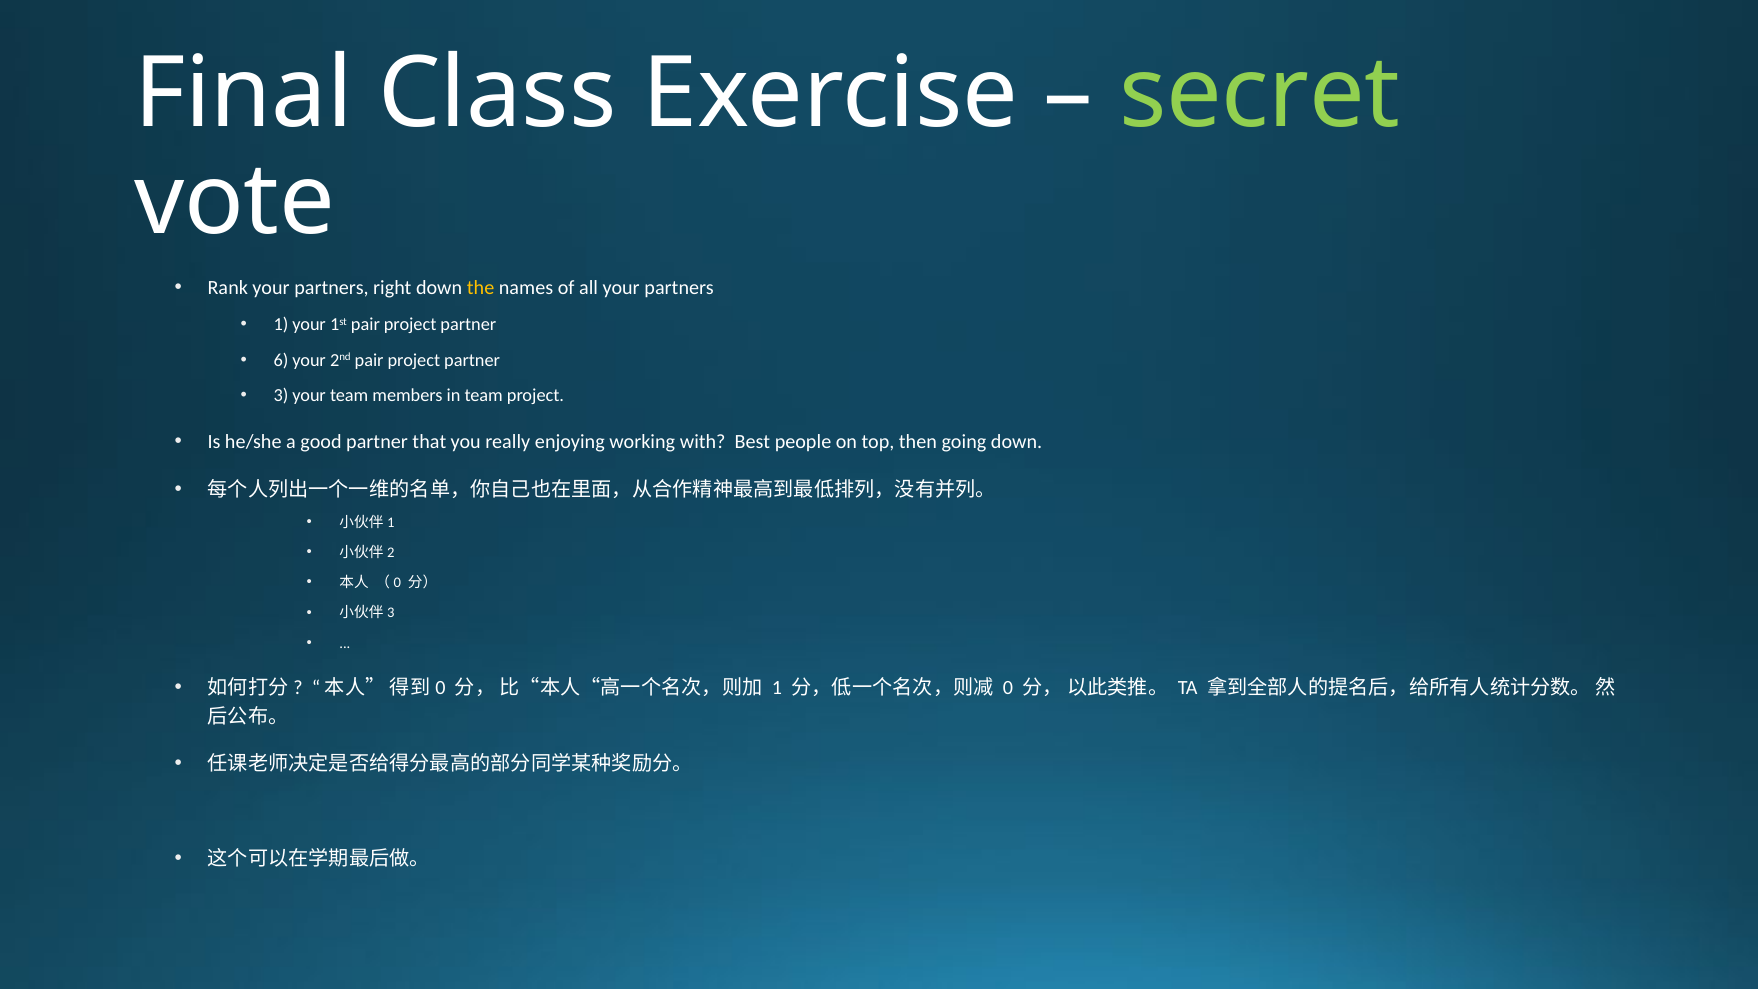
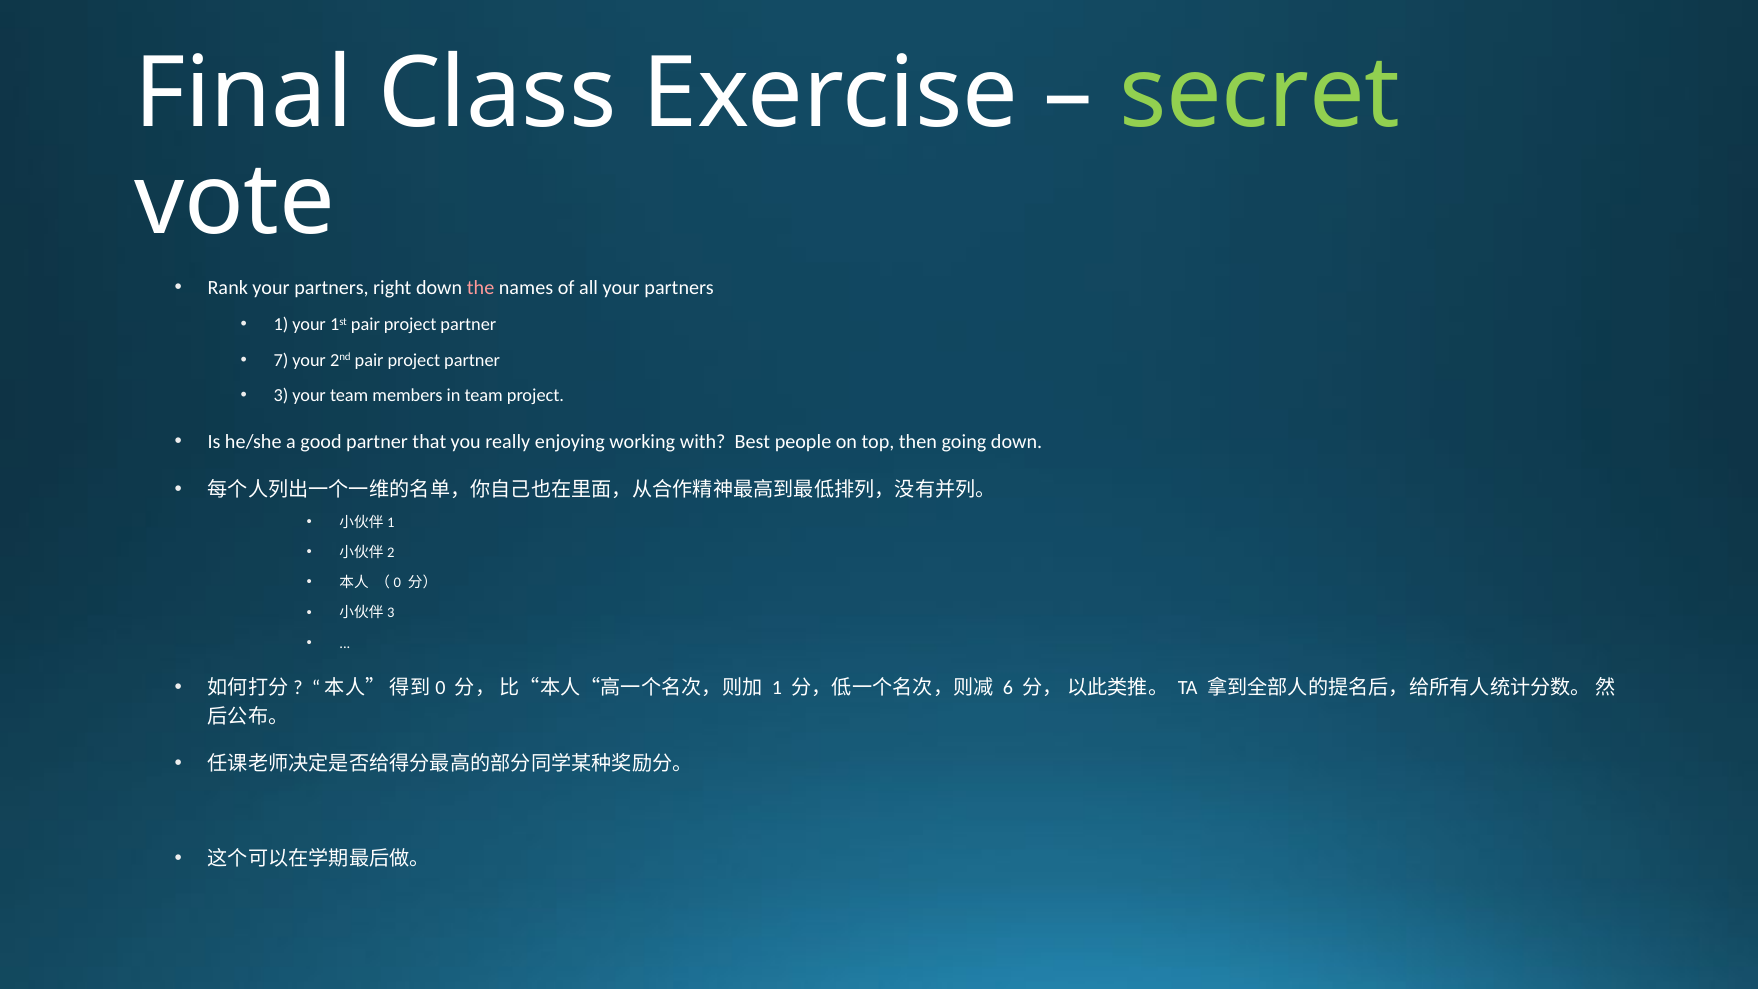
the colour: yellow -> pink
6: 6 -> 7
0: 0 -> 6
